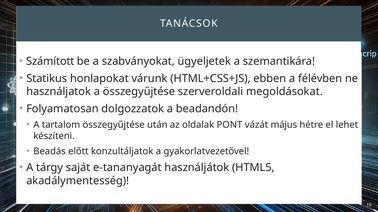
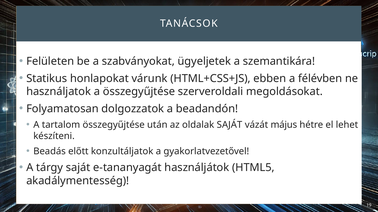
Számított: Számított -> Felületen
oldalak PONT: PONT -> SAJÁT
